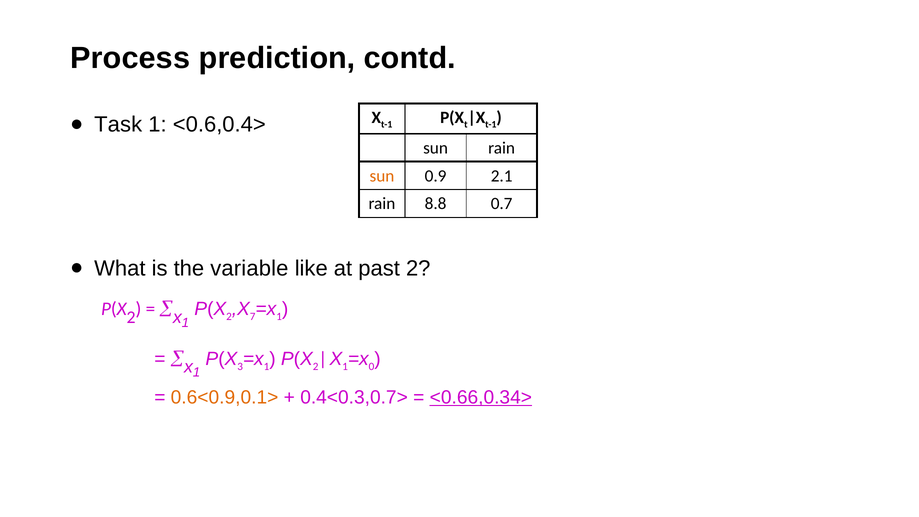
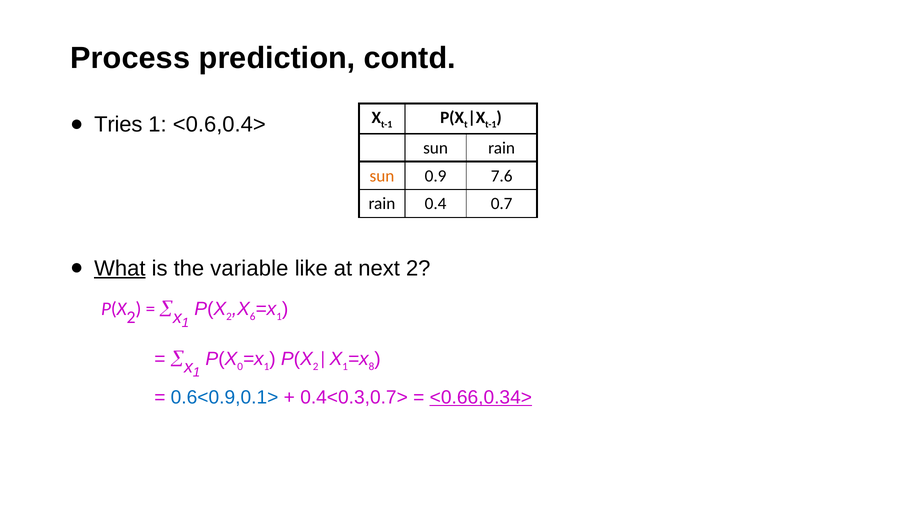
Task: Task -> Tries
2.1: 2.1 -> 7.6
8.8: 8.8 -> 0.4
What underline: none -> present
past: past -> next
7: 7 -> 6
3: 3 -> 0
0: 0 -> 8
0.6<0.9,0.1> colour: orange -> blue
